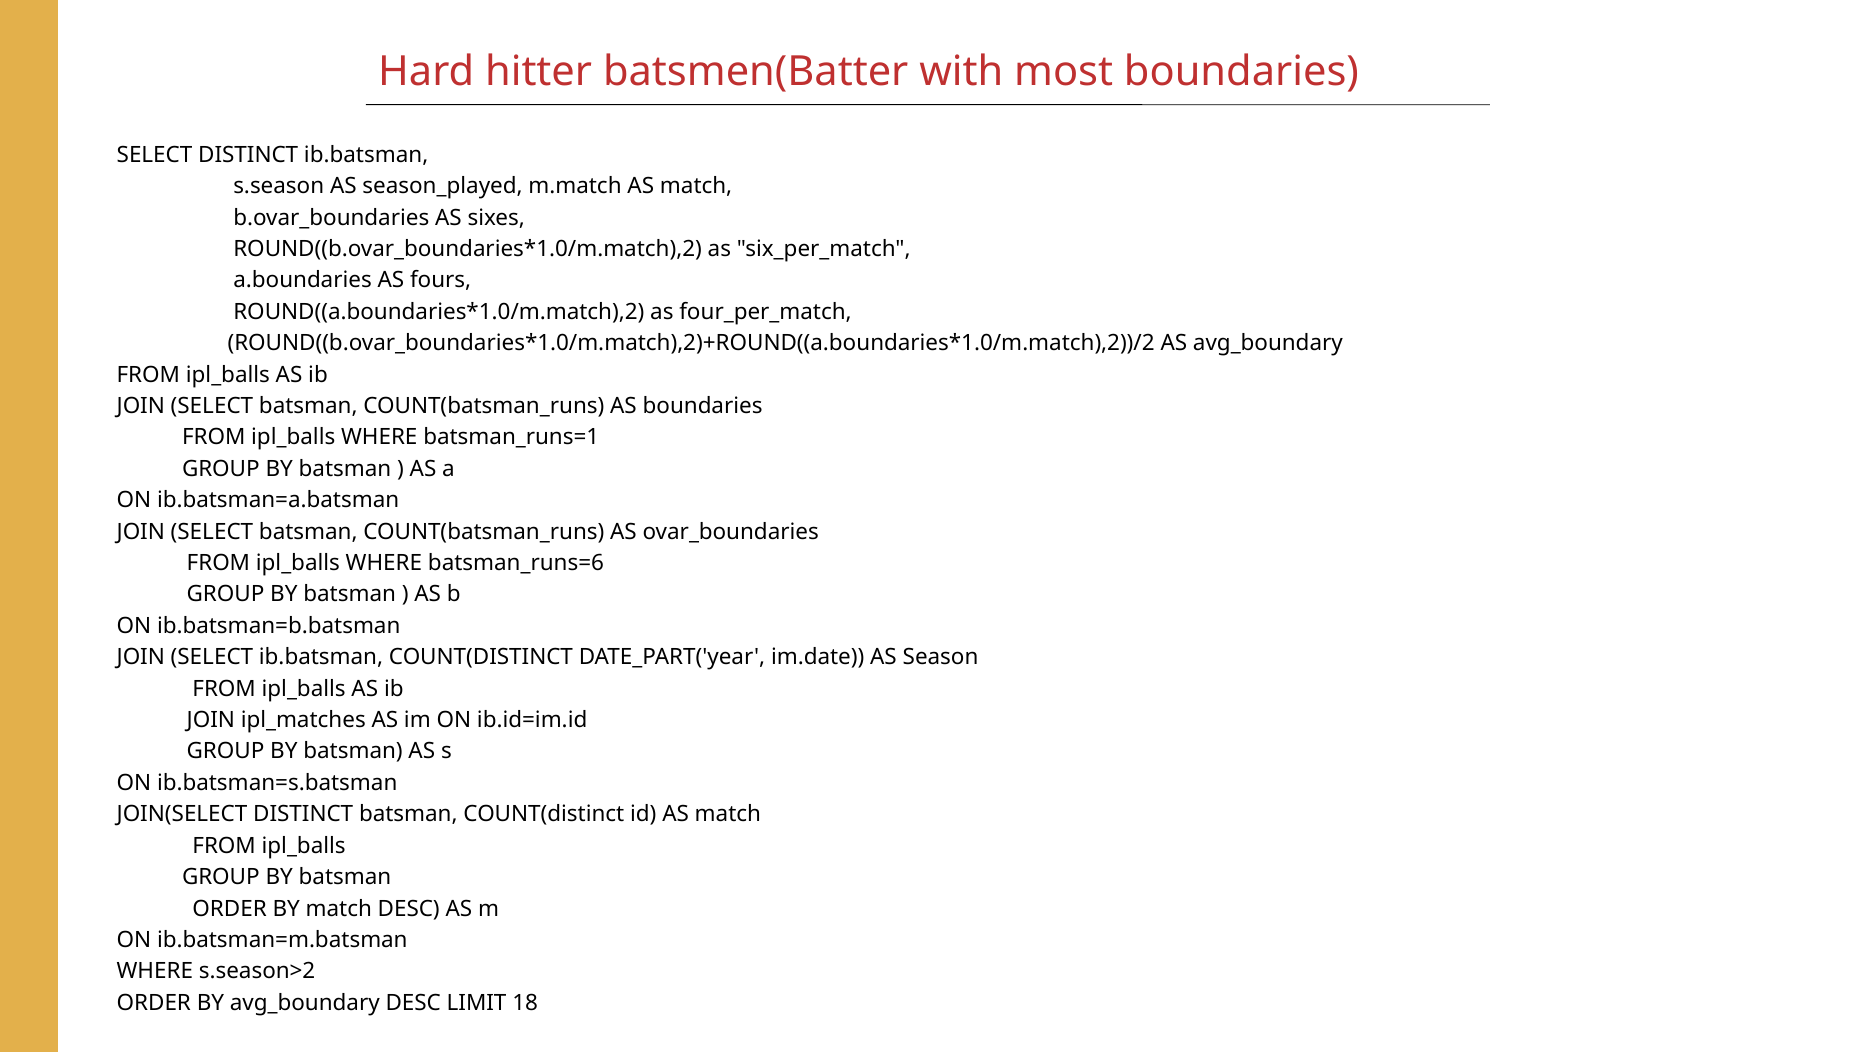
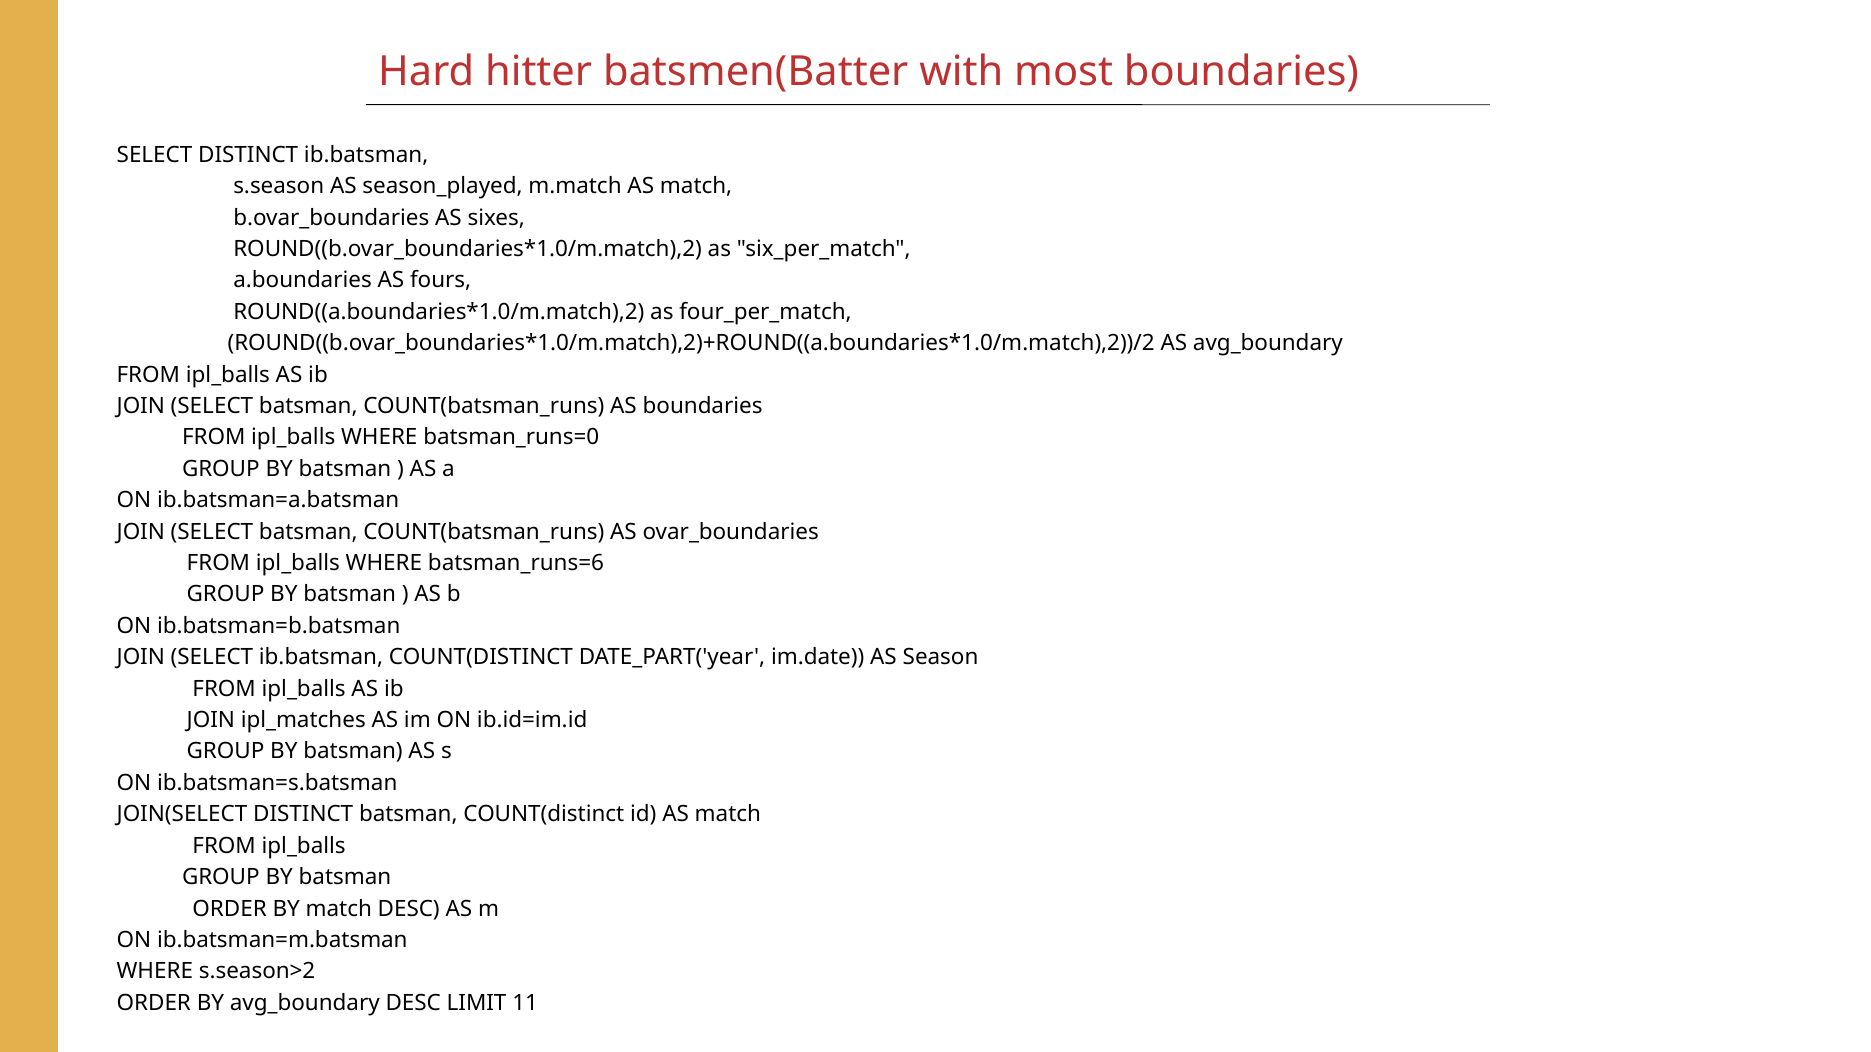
batsman_runs=1: batsman_runs=1 -> batsman_runs=0
18: 18 -> 11
